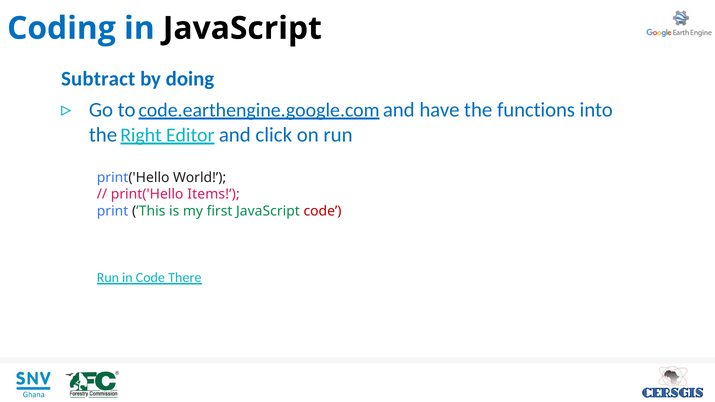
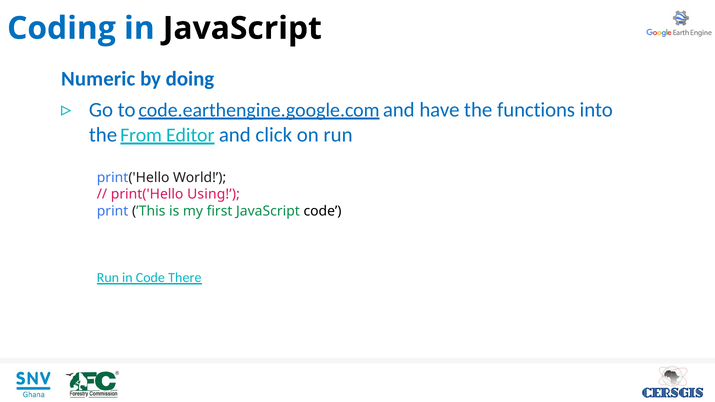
Subtract: Subtract -> Numeric
Right: Right -> From
Items: Items -> Using
code at (323, 211) colour: red -> black
